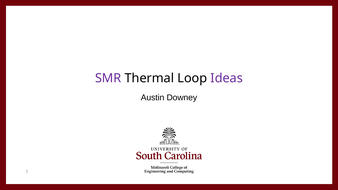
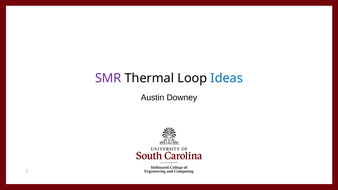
Ideas colour: purple -> blue
